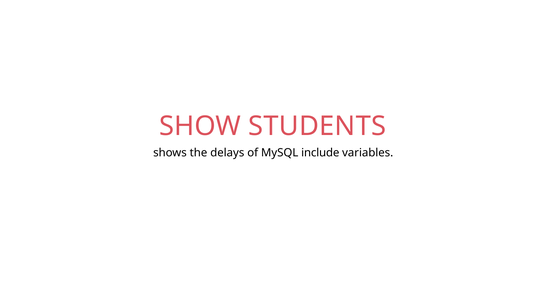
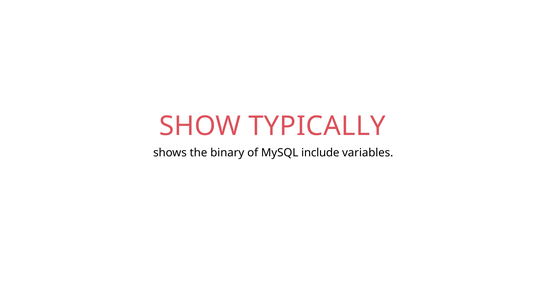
STUDENTS: STUDENTS -> TYPICALLY
delays: delays -> binary
